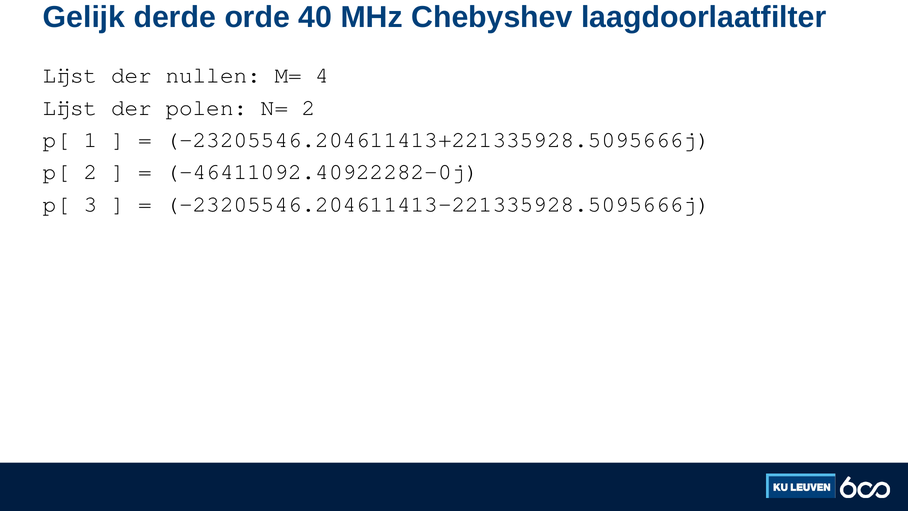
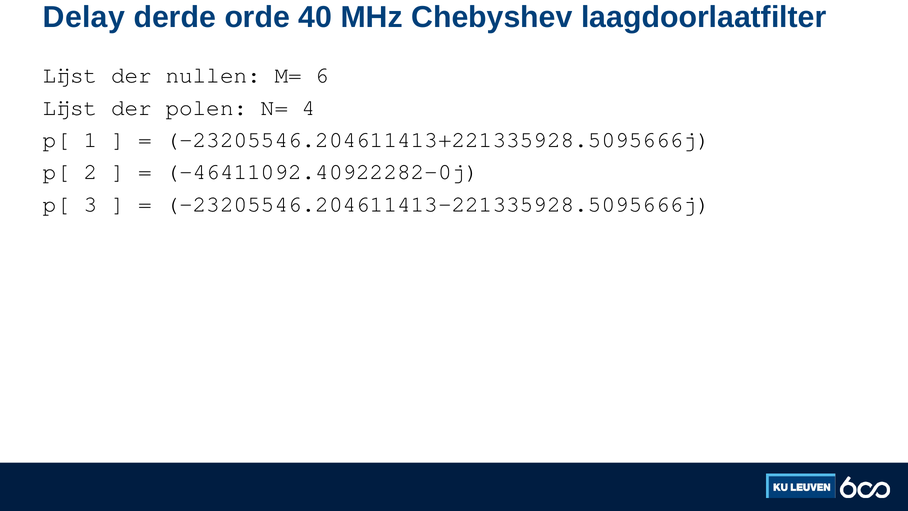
Gelijk: Gelijk -> Delay
4: 4 -> 6
N= 2: 2 -> 4
